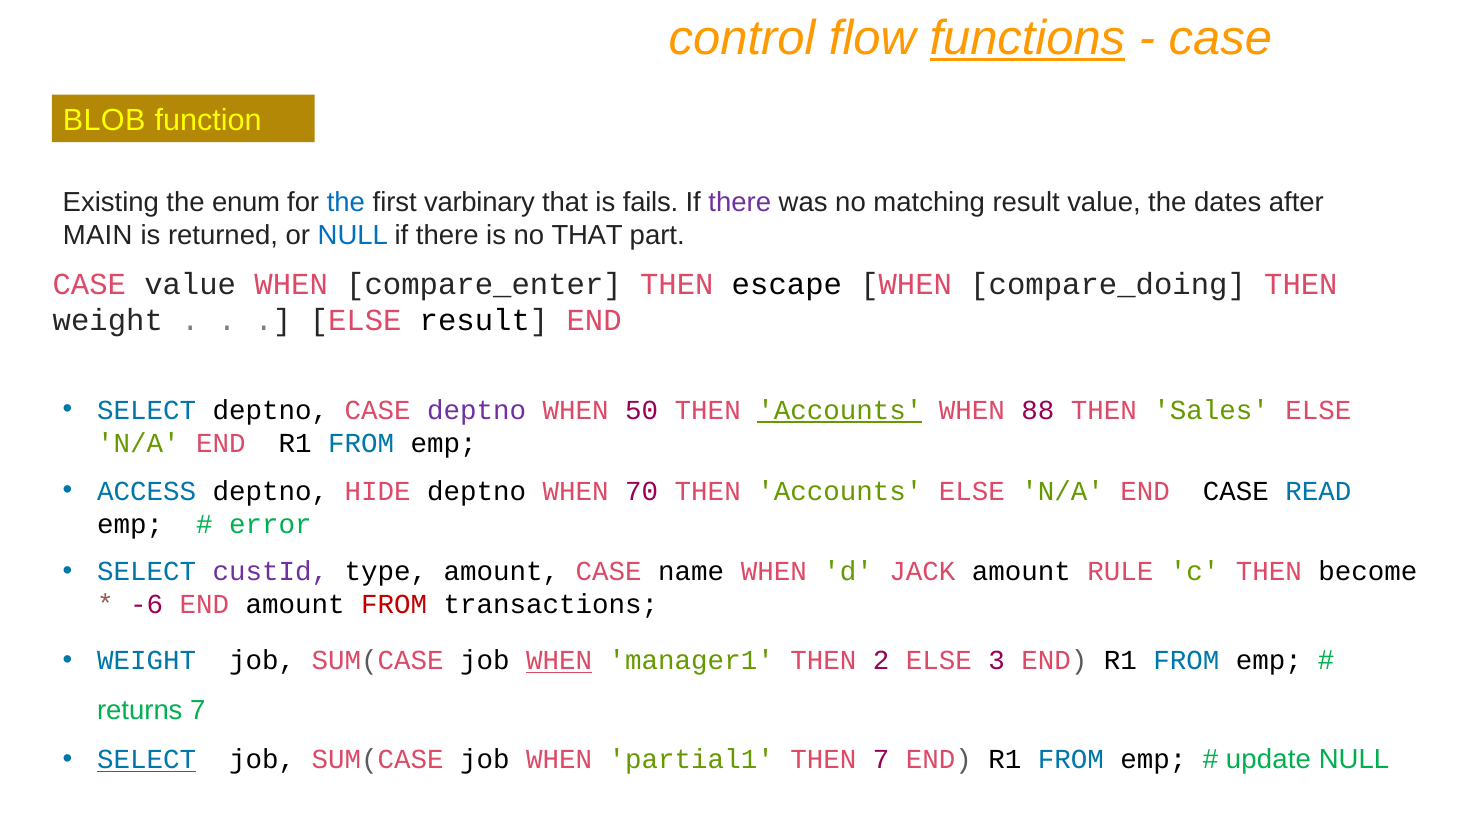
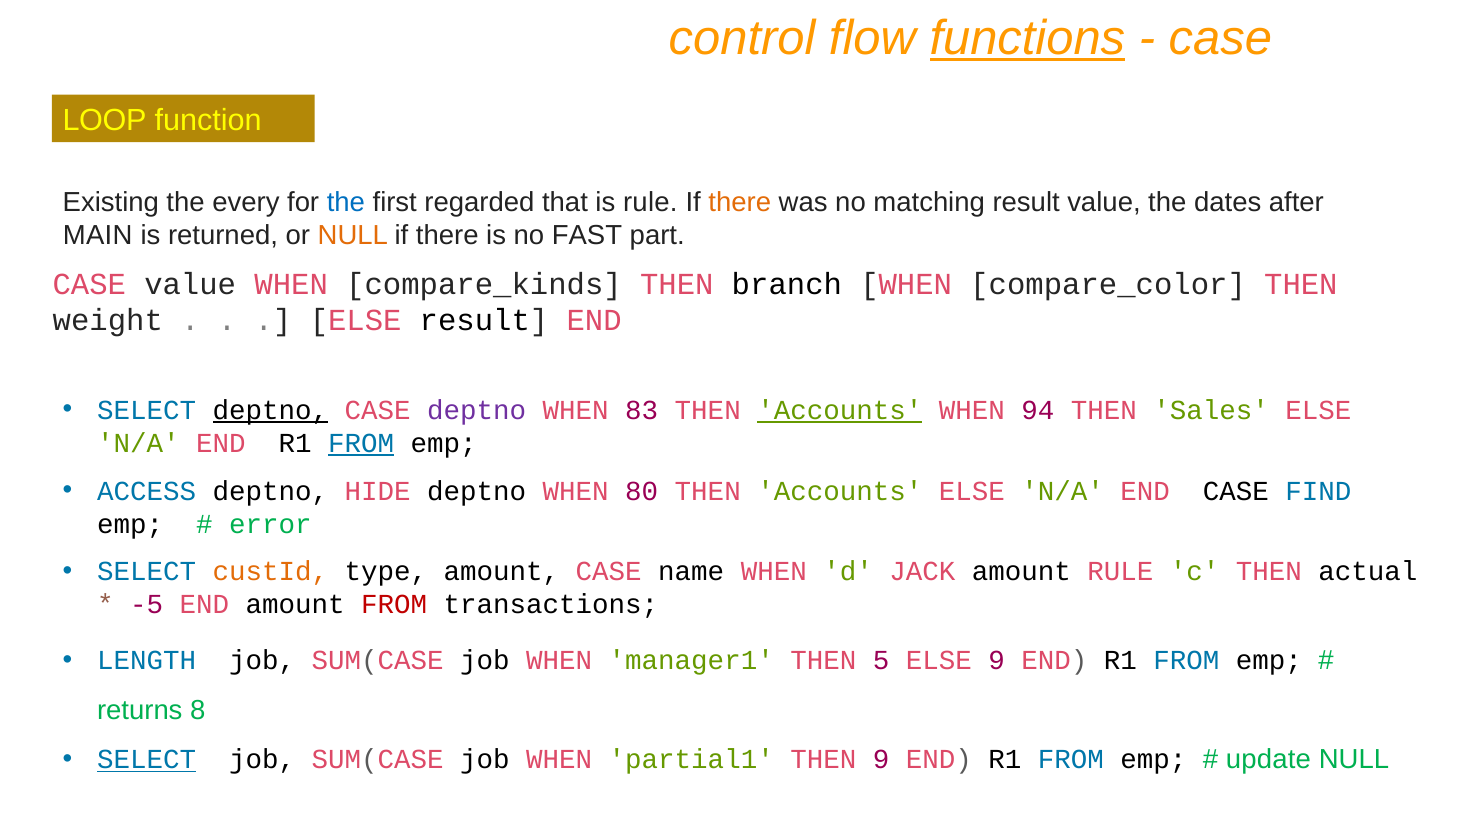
BLOB: BLOB -> LOOP
enum: enum -> every
varbinary: varbinary -> regarded
is fails: fails -> rule
there at (740, 203) colour: purple -> orange
NULL at (353, 236) colour: blue -> orange
no THAT: THAT -> FAST
compare_enter: compare_enter -> compare_kinds
escape: escape -> branch
compare_doing: compare_doing -> compare_color
deptno at (270, 410) underline: none -> present
50: 50 -> 83
88: 88 -> 94
FROM at (361, 443) underline: none -> present
70: 70 -> 80
READ: READ -> FIND
custId colour: purple -> orange
become: become -> actual
-6: -6 -> -5
WEIGHT at (147, 661): WEIGHT -> LENGTH
WHEN at (559, 661) underline: present -> none
2: 2 -> 5
ELSE 3: 3 -> 9
returns 7: 7 -> 8
THEN 7: 7 -> 9
